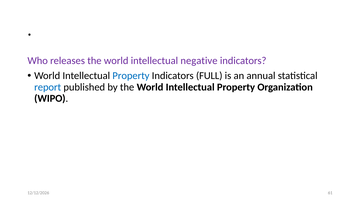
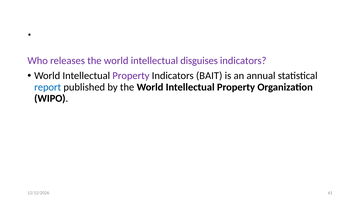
negative: negative -> disguises
Property at (131, 76) colour: blue -> purple
FULL: FULL -> BAIT
